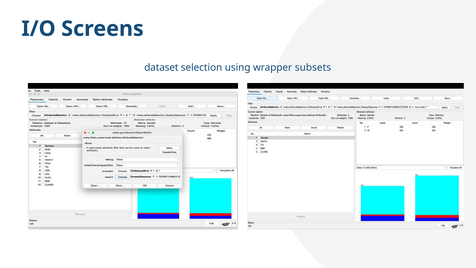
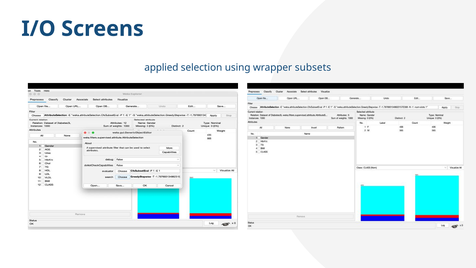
dataset: dataset -> applied
